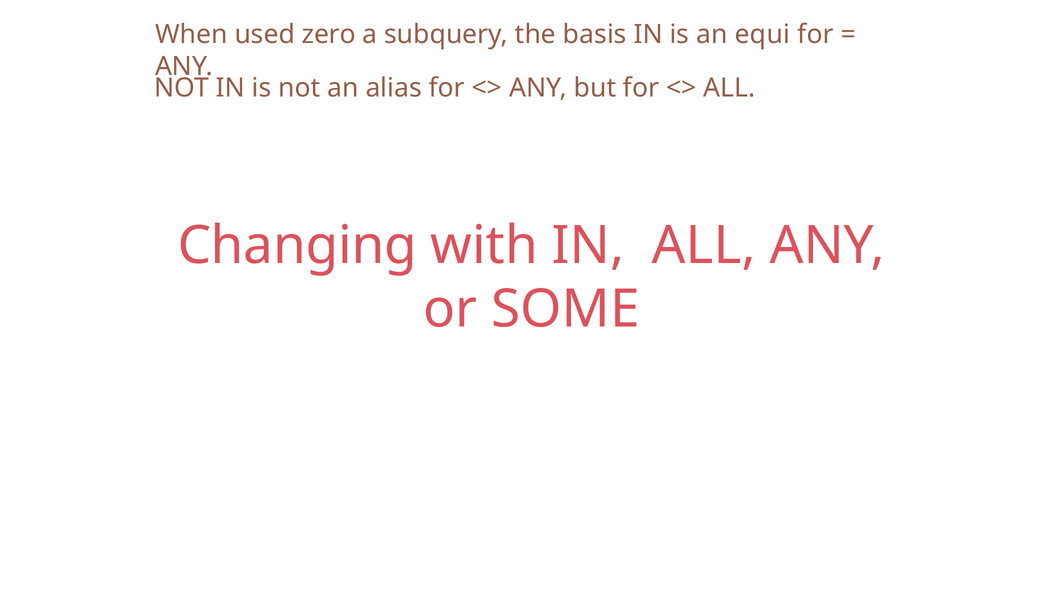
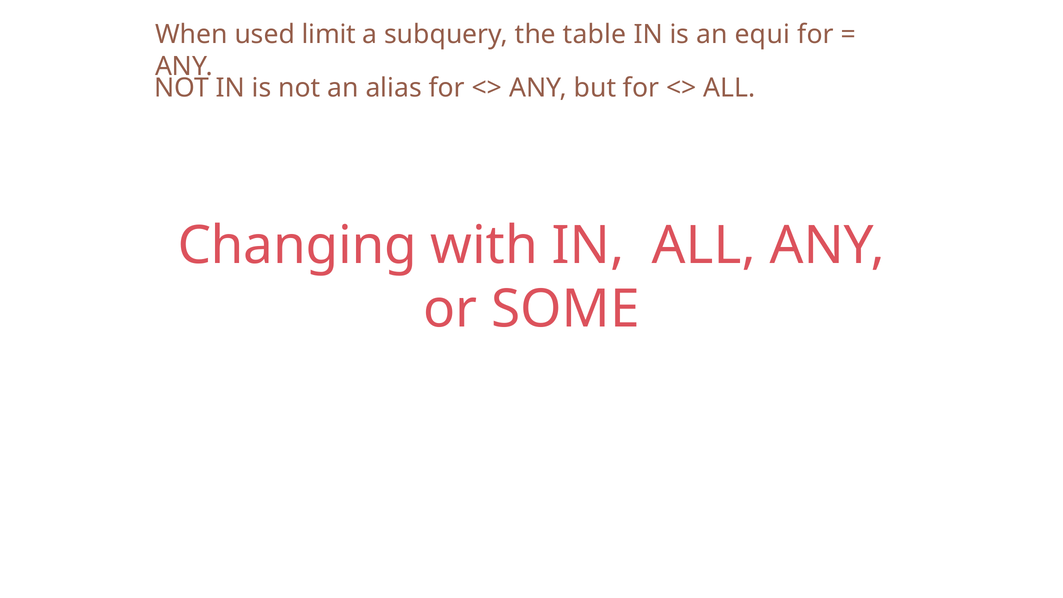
zero: zero -> limit
basis: basis -> table
